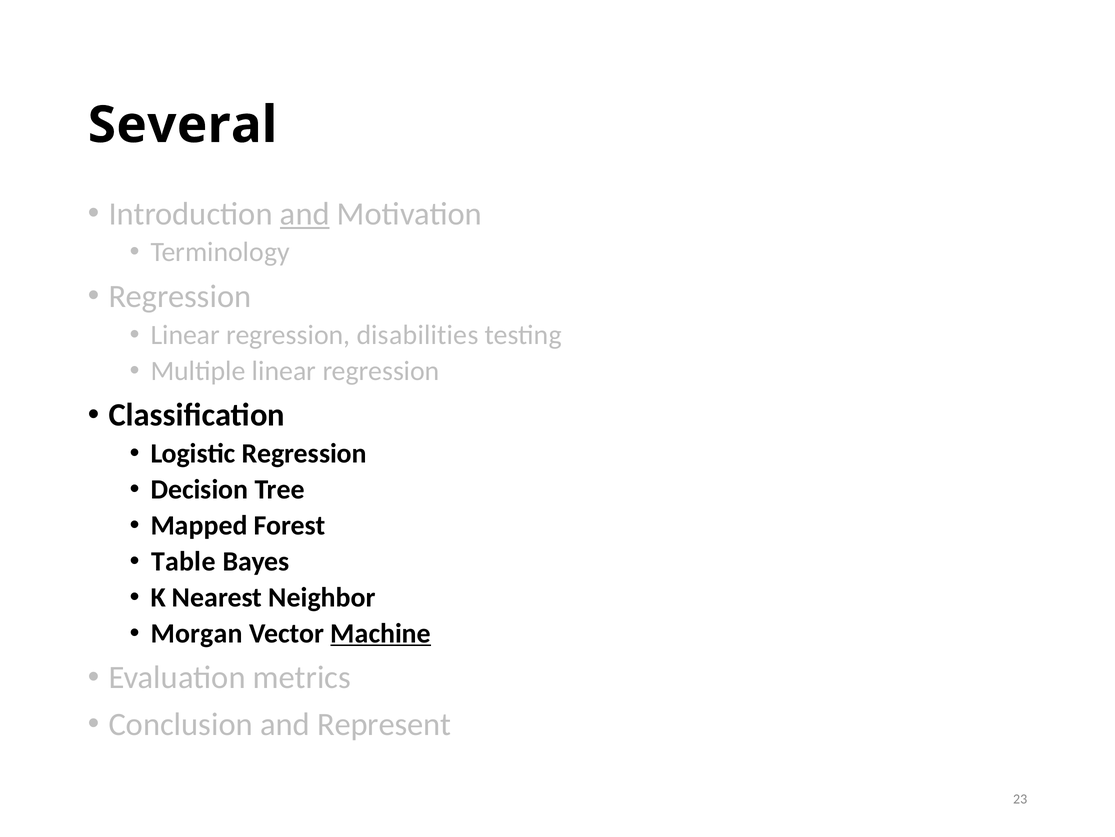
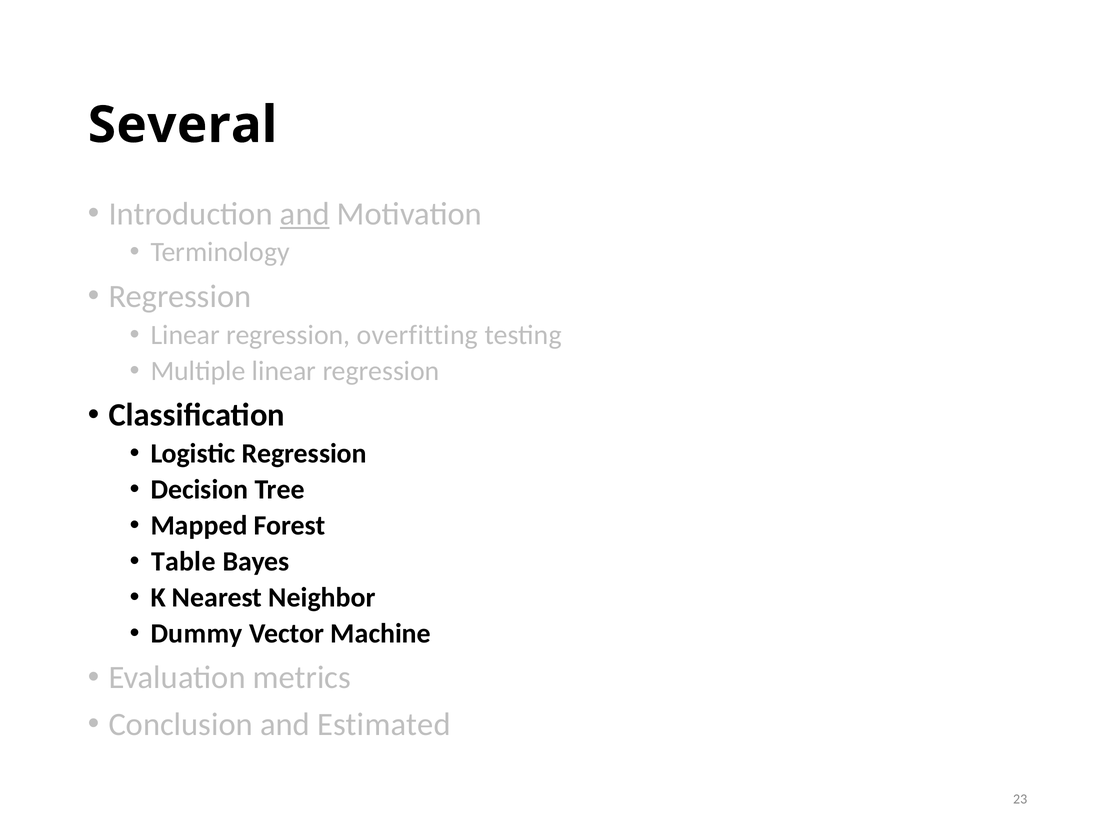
disabilities: disabilities -> overfitting
Morgan: Morgan -> Dummy
Machine underline: present -> none
Represent: Represent -> Estimated
